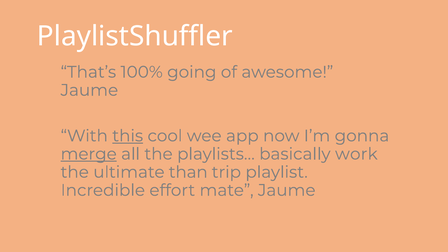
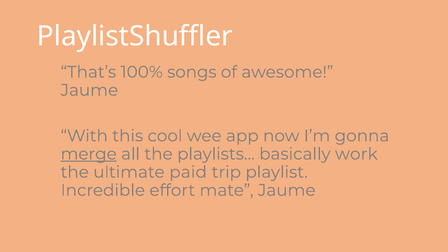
going: going -> songs
this underline: present -> none
than: than -> paid
